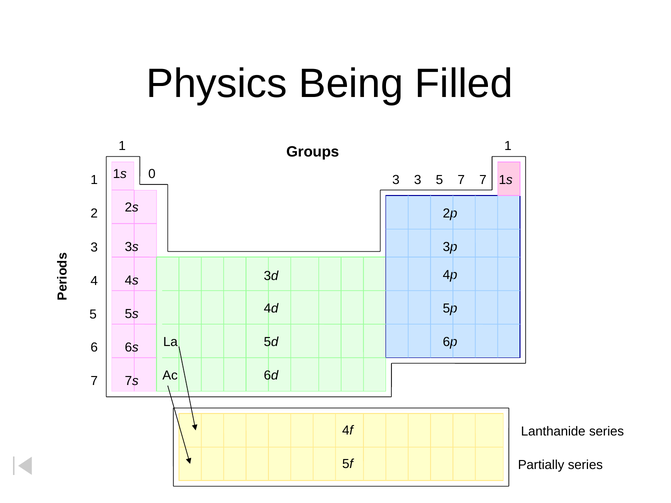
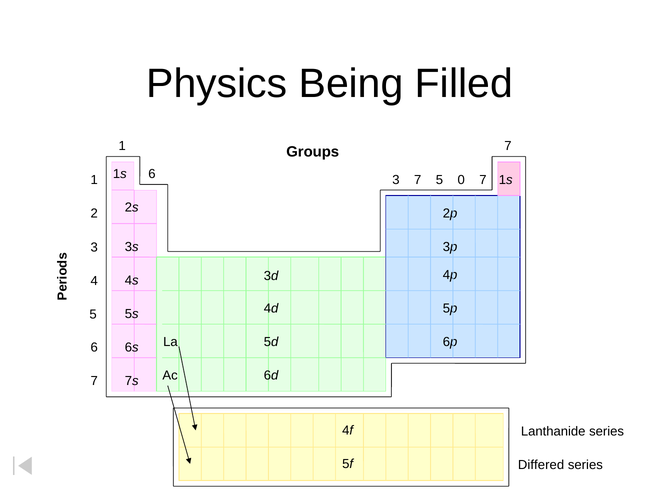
Groups 1: 1 -> 7
1 0: 0 -> 6
3 3: 3 -> 7
5 7: 7 -> 0
Partially: Partially -> Differed
